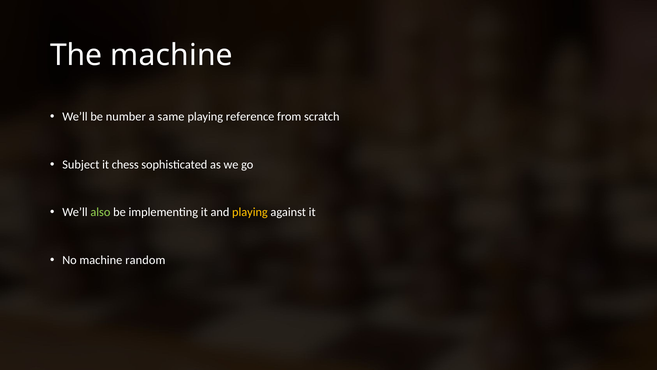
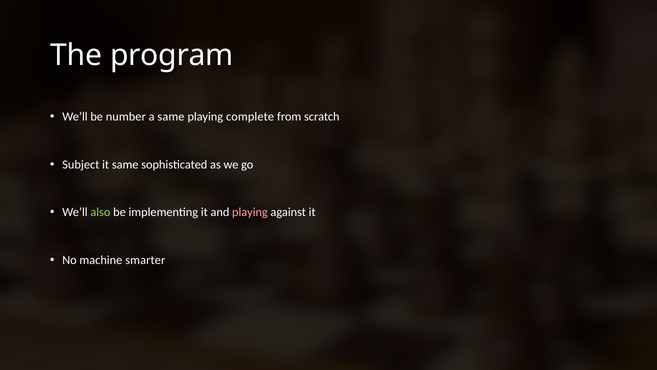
The machine: machine -> program
reference: reference -> complete
it chess: chess -> same
playing at (250, 212) colour: yellow -> pink
random: random -> smarter
